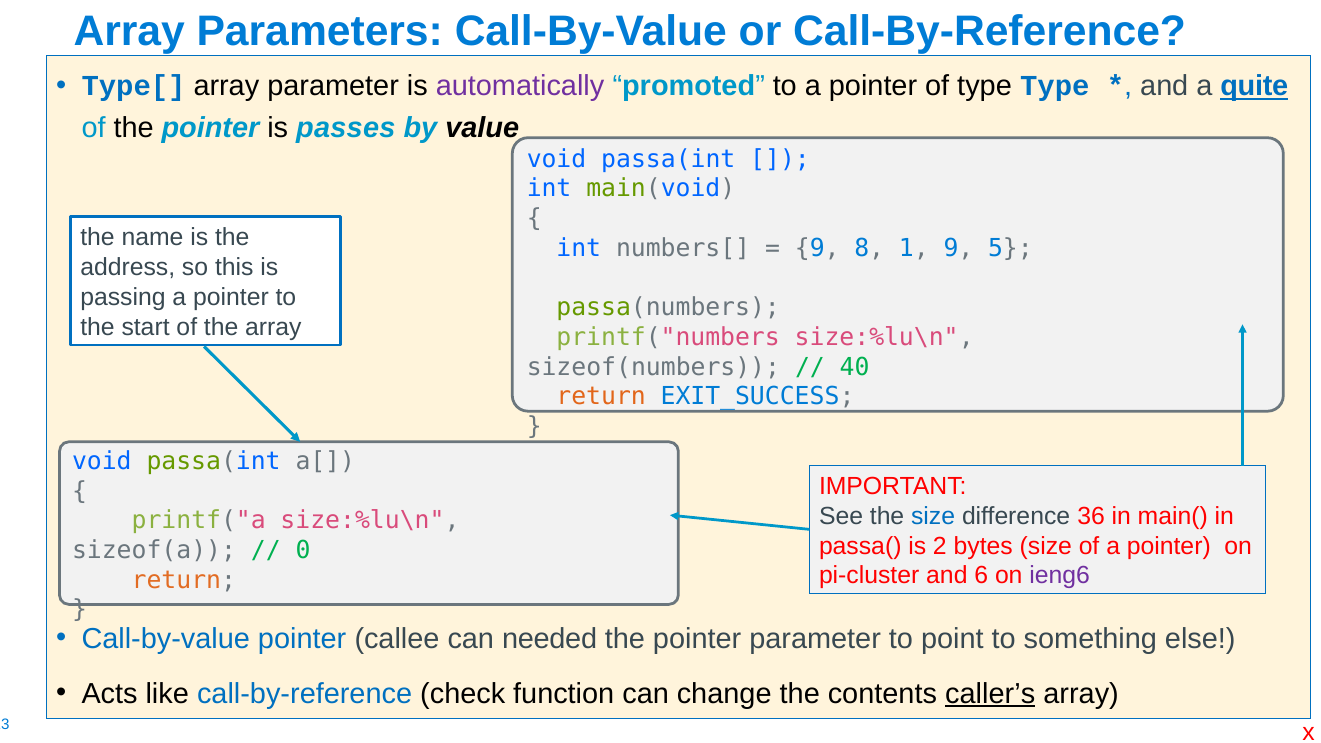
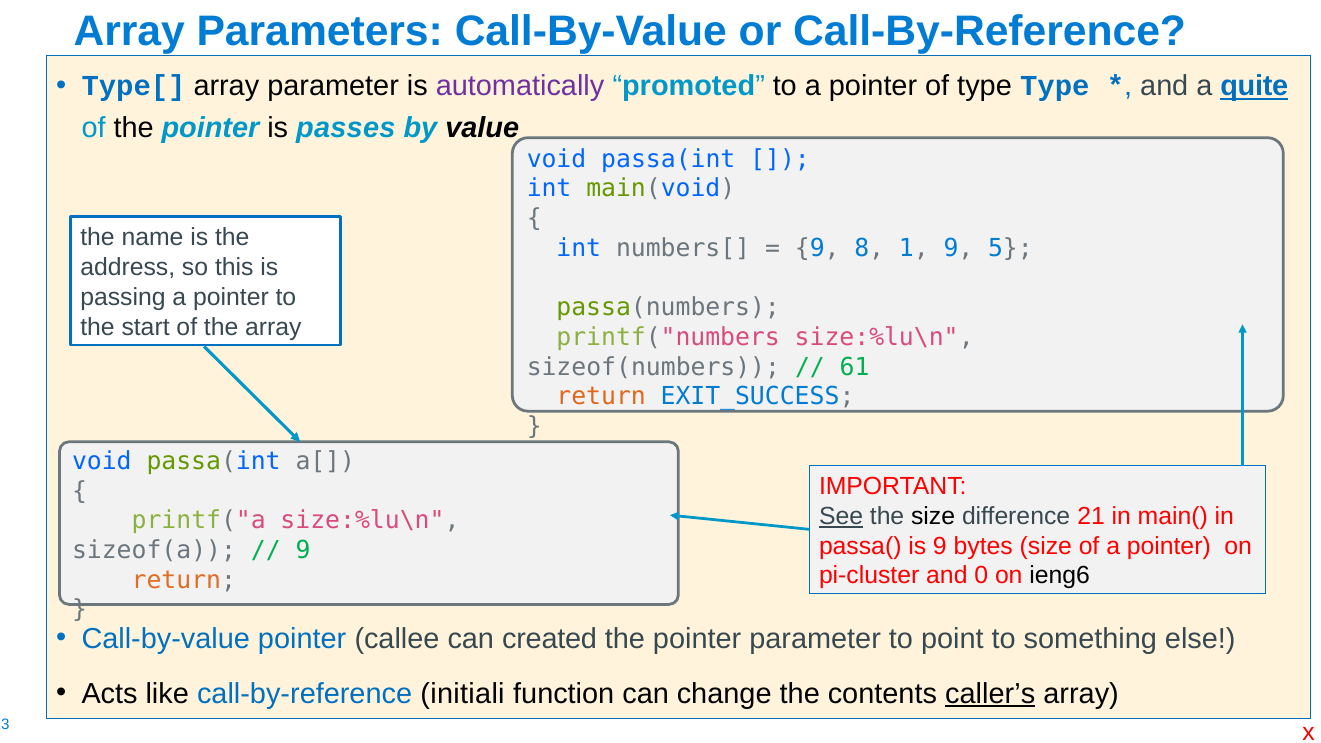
40: 40 -> 61
See underline: none -> present
size at (933, 516) colour: blue -> black
36: 36 -> 21
is 2: 2 -> 9
0 at (303, 550): 0 -> 9
6: 6 -> 0
ieng6 colour: purple -> black
needed: needed -> created
check: check -> initiali
